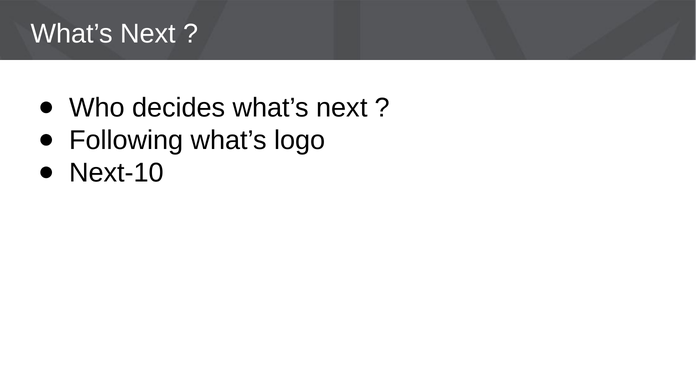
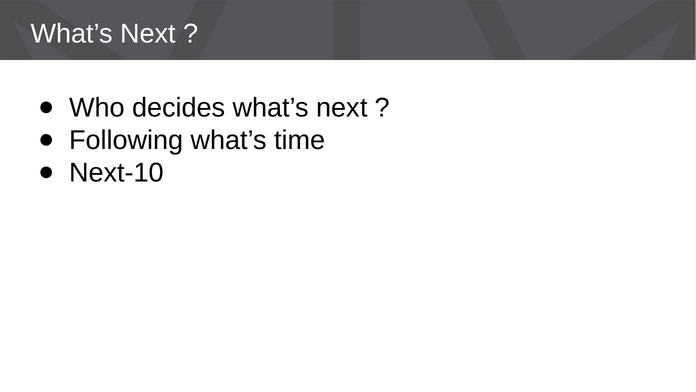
logo: logo -> time
